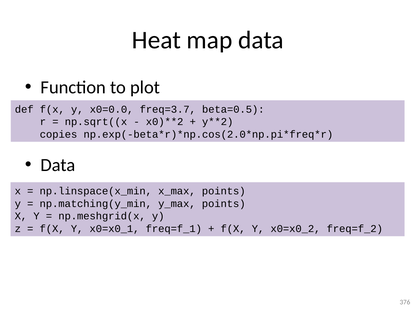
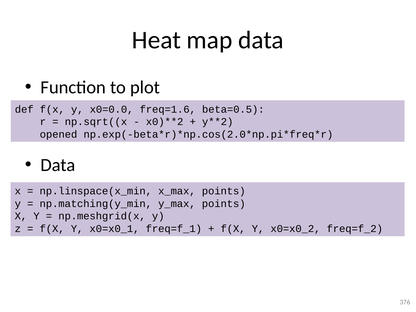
freq=3.7: freq=3.7 -> freq=1.6
copies: copies -> opened
